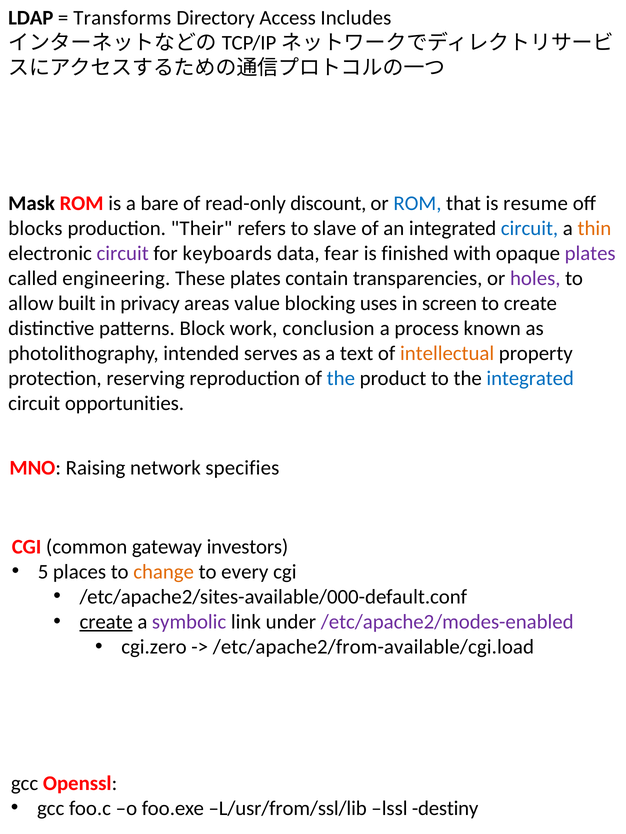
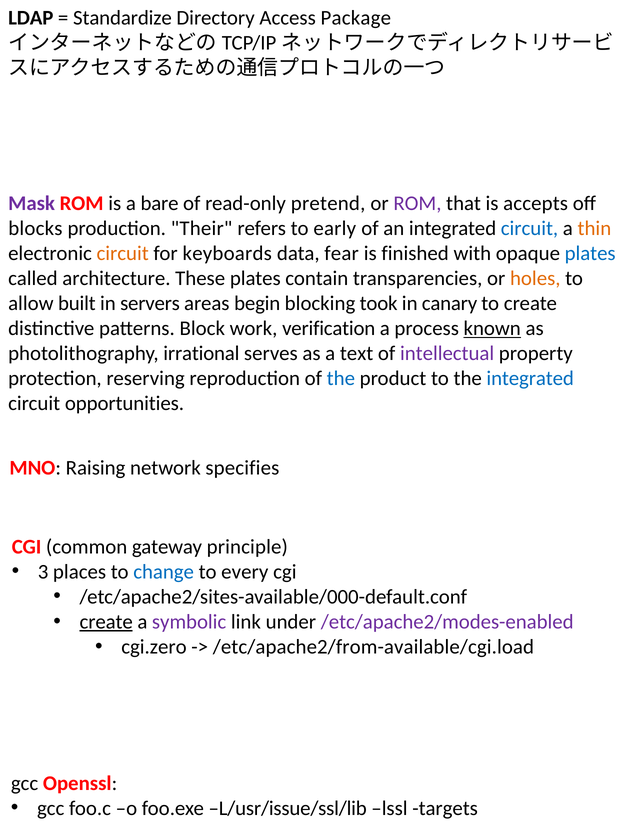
Transforms: Transforms -> Standardize
Includes: Includes -> Package
Mask colour: black -> purple
discount: discount -> pretend
ROM at (417, 204) colour: blue -> purple
resume: resume -> accepts
slave: slave -> early
circuit at (123, 254) colour: purple -> orange
plates at (590, 254) colour: purple -> blue
engineering: engineering -> architecture
holes colour: purple -> orange
privacy: privacy -> servers
value: value -> begin
uses: uses -> took
screen: screen -> canary
conclusion: conclusion -> verification
known underline: none -> present
intended: intended -> irrational
intellectual colour: orange -> purple
investors: investors -> principle
5: 5 -> 3
change colour: orange -> blue
L/usr/from/ssl/lib: L/usr/from/ssl/lib -> L/usr/issue/ssl/lib
destiny: destiny -> targets
